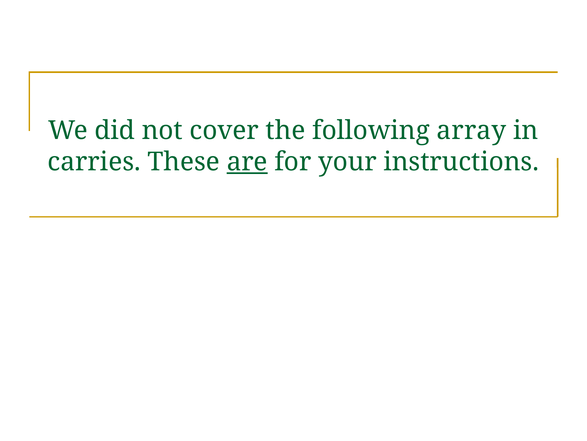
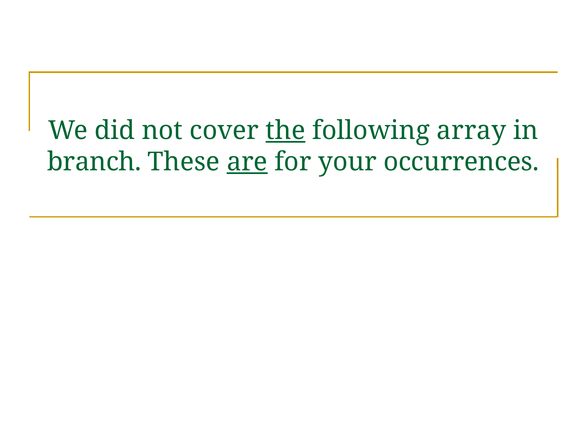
the underline: none -> present
carries: carries -> branch
instructions: instructions -> occurrences
